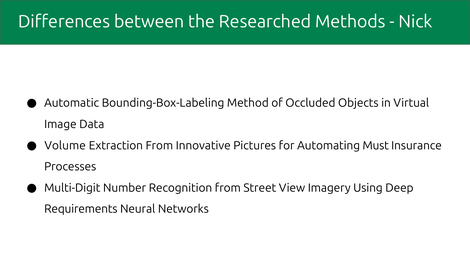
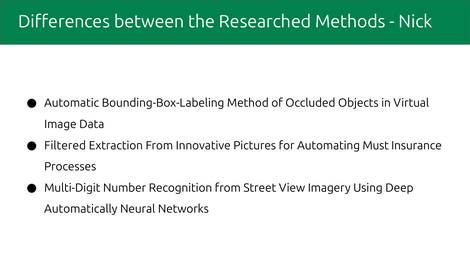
Volume: Volume -> Filtered
Requirements: Requirements -> Automatically
